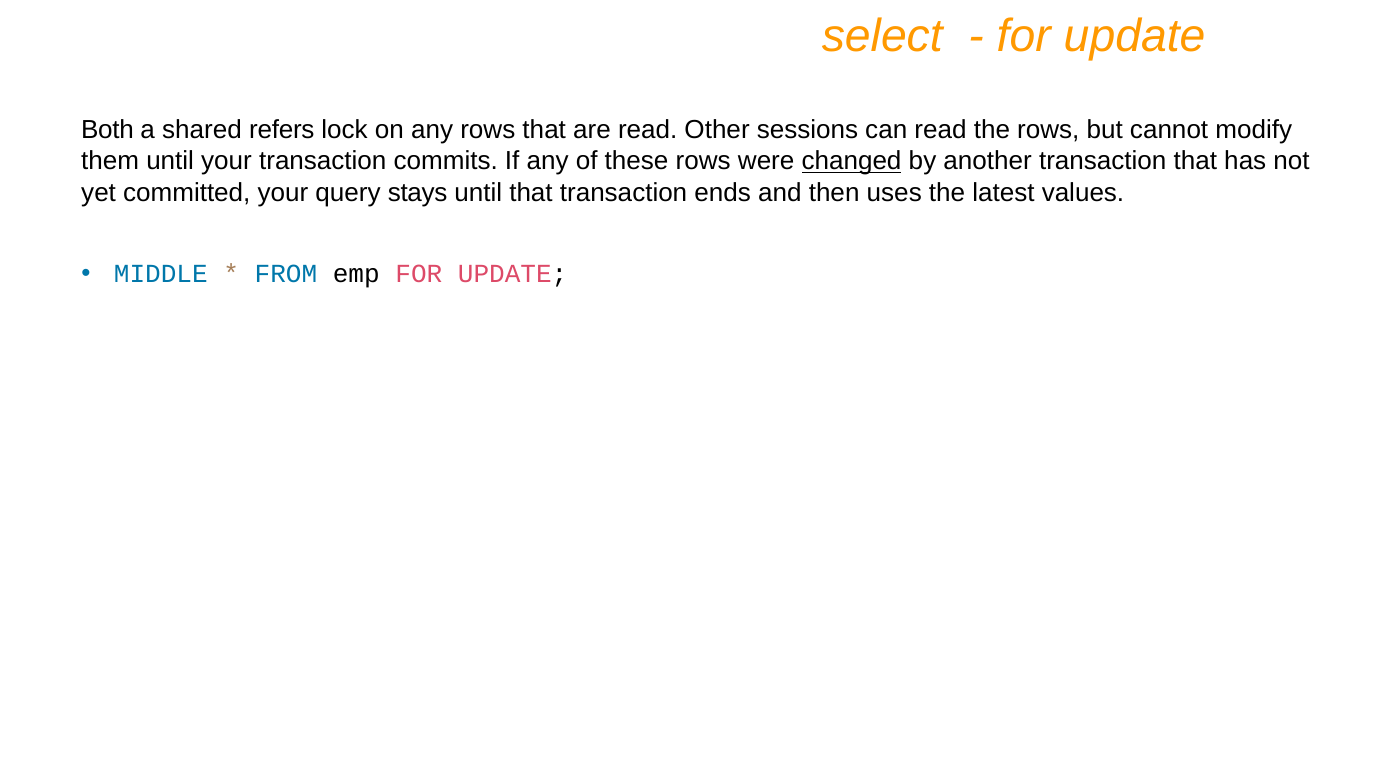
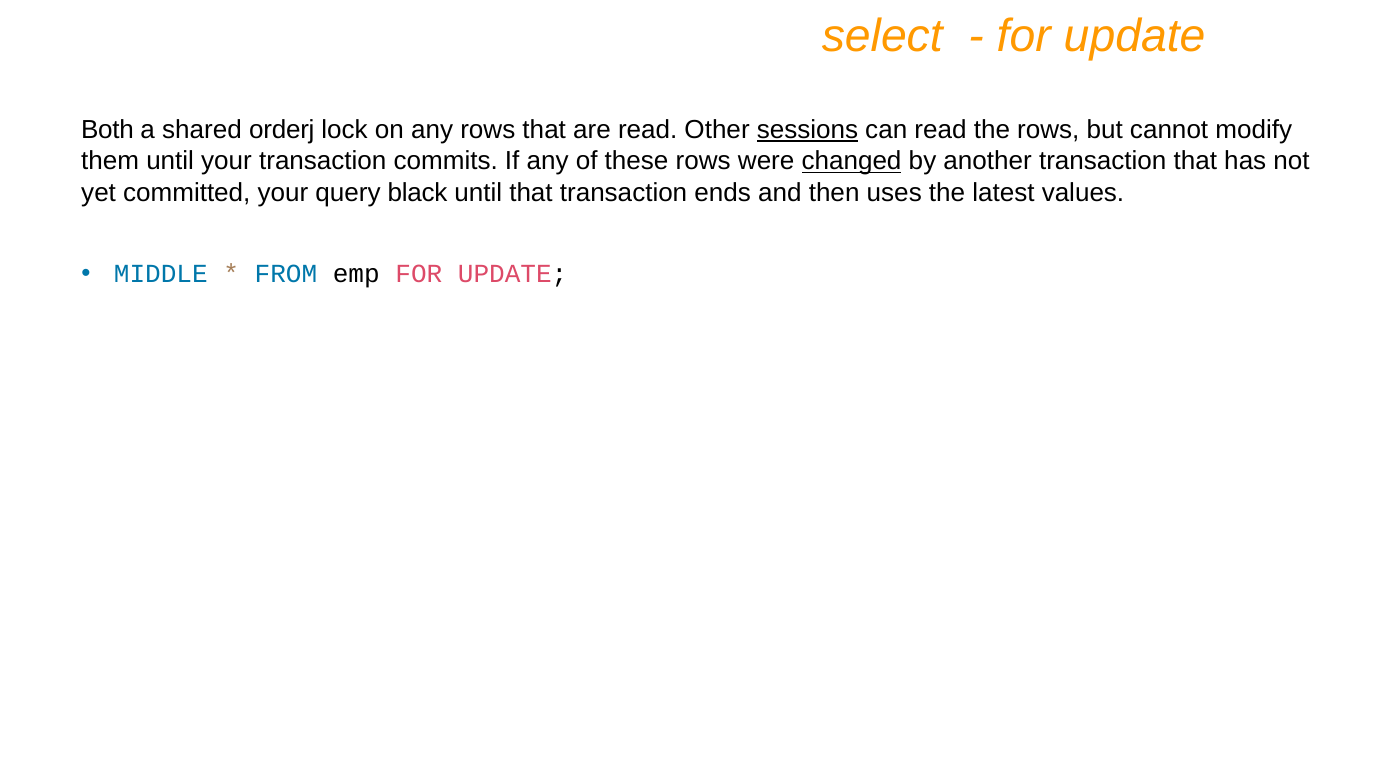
refers: refers -> orderj
sessions underline: none -> present
stays: stays -> black
